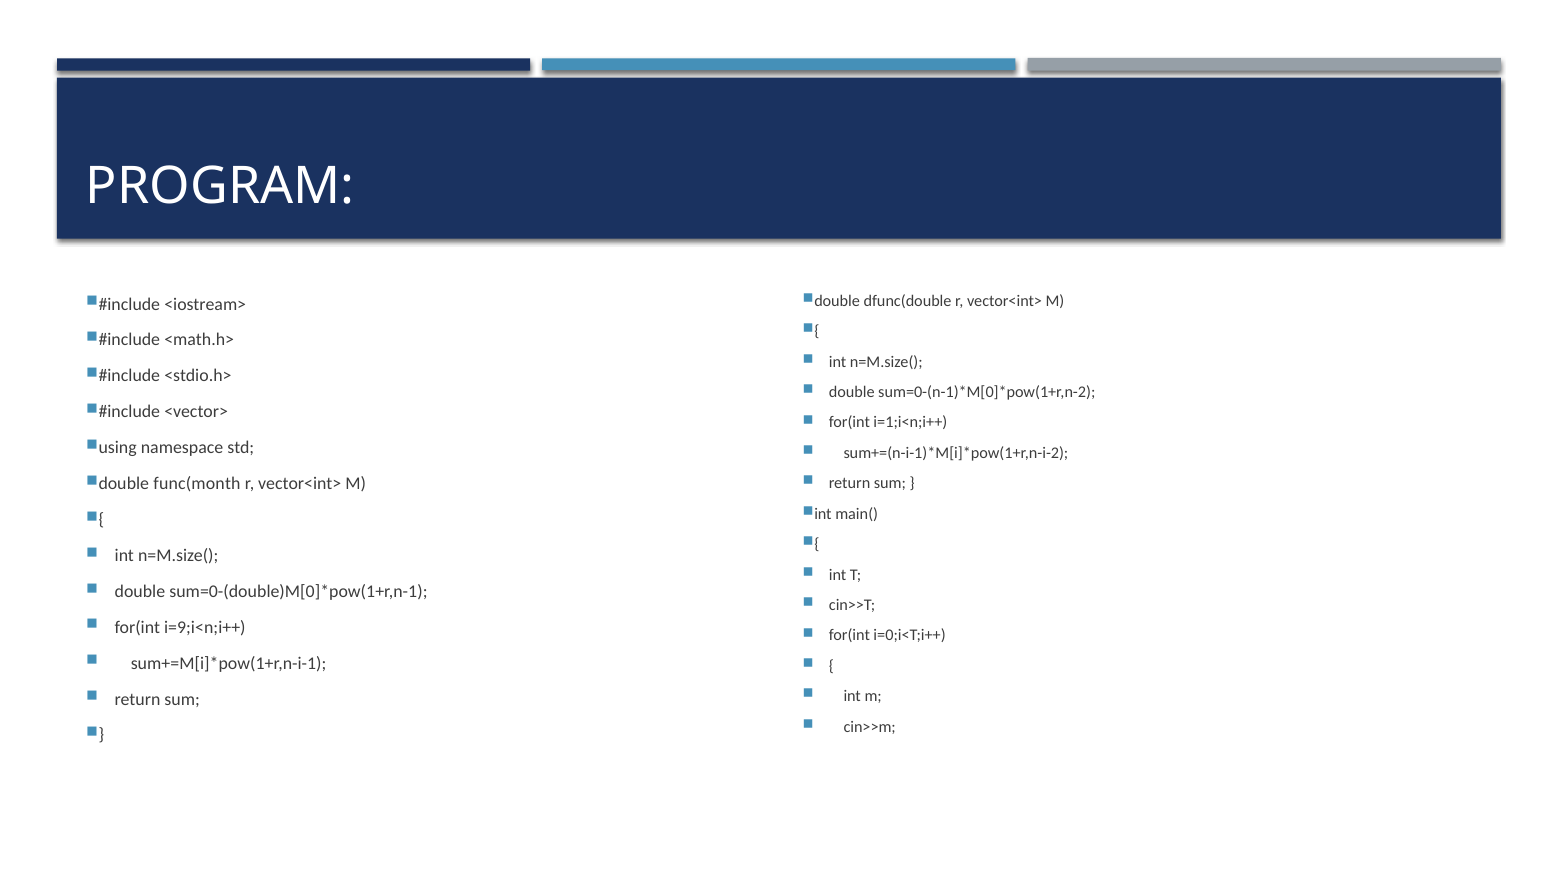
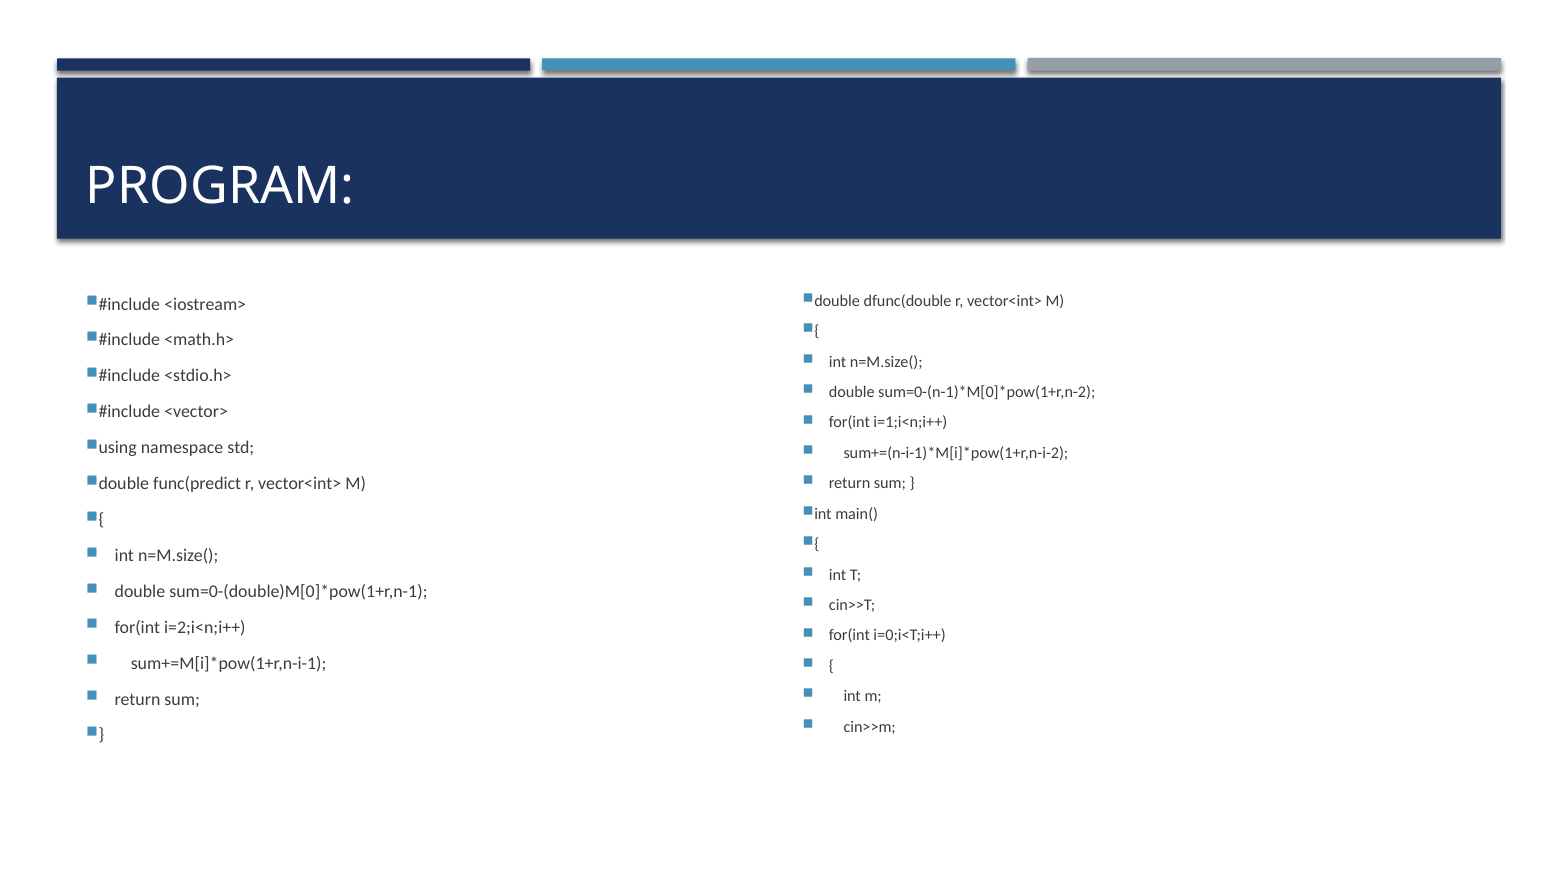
func(month: func(month -> func(predict
i=9;i<n;i++: i=9;i<n;i++ -> i=2;i<n;i++
